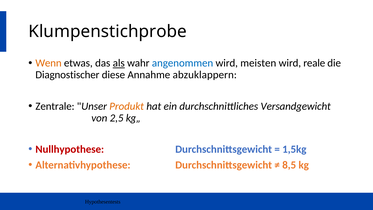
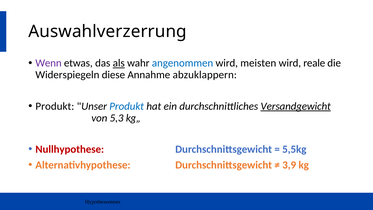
Klumpenstichprobe: Klumpenstichprobe -> Auswahlverzerrung
Wenn colour: orange -> purple
Diagnostischer: Diagnostischer -> Widerspiegeln
Zentrale at (55, 106): Zentrale -> Produkt
Produkt at (127, 106) colour: orange -> blue
Versandgewicht underline: none -> present
2,5: 2,5 -> 5,3
1,5kg: 1,5kg -> 5,5kg
8,5: 8,5 -> 3,9
